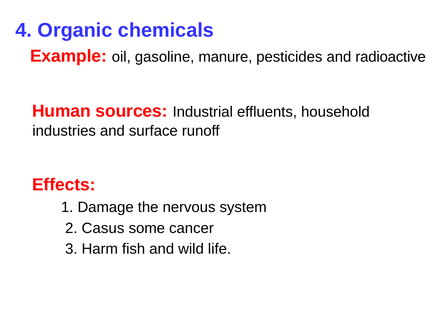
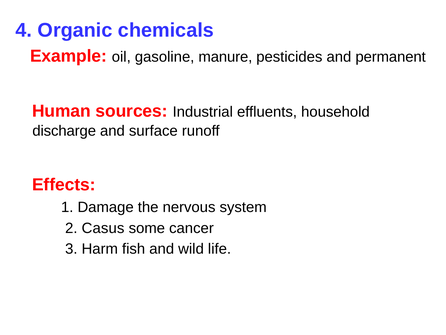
radioactive: radioactive -> permanent
industries: industries -> discharge
